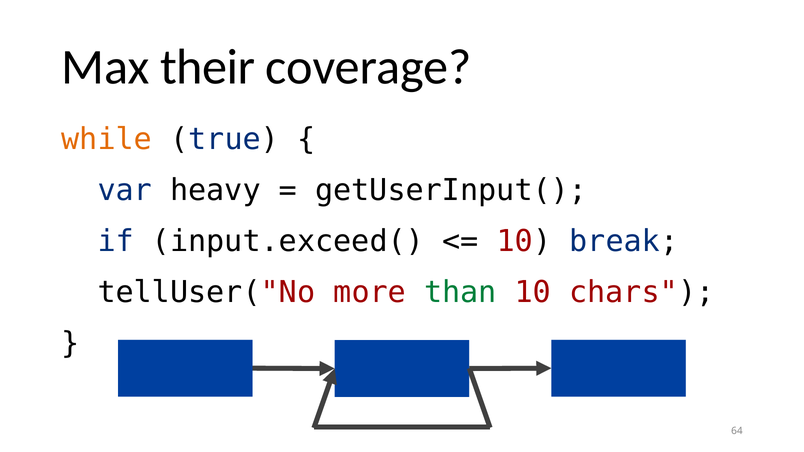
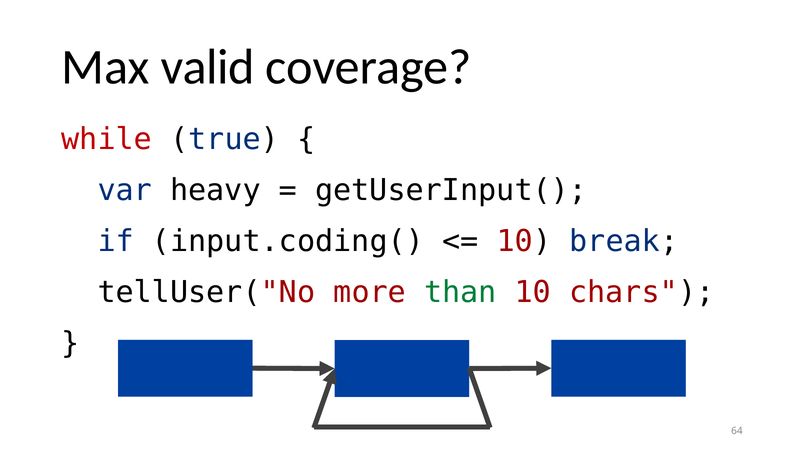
their: their -> valid
while colour: orange -> red
input.exceed(: input.exceed( -> input.coding(
